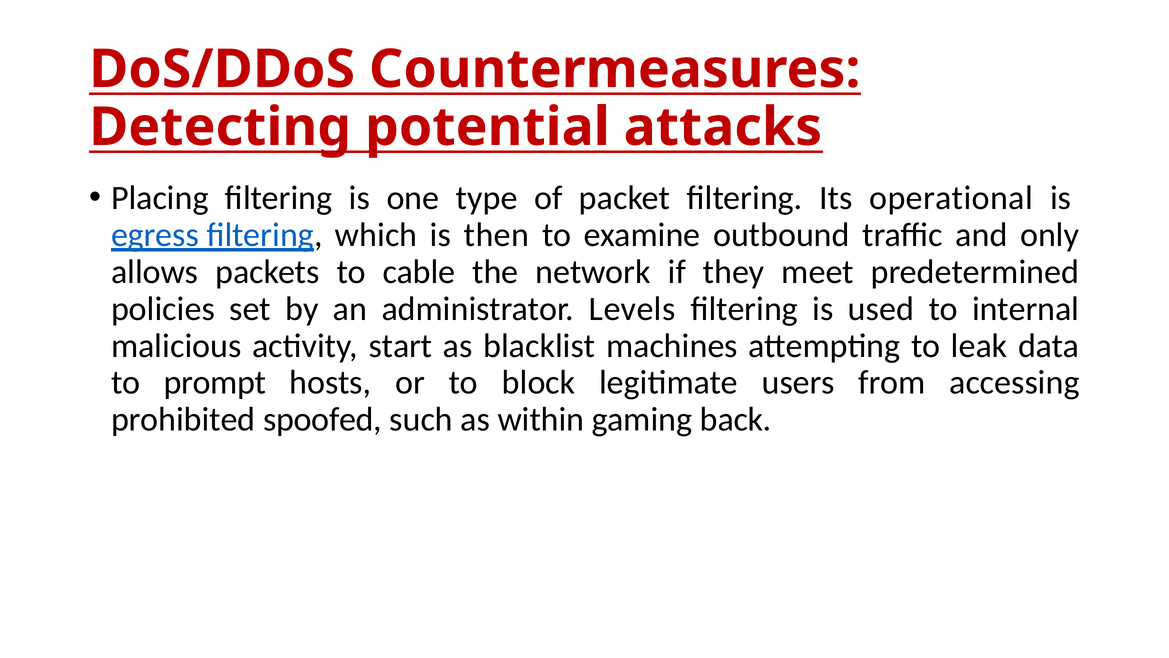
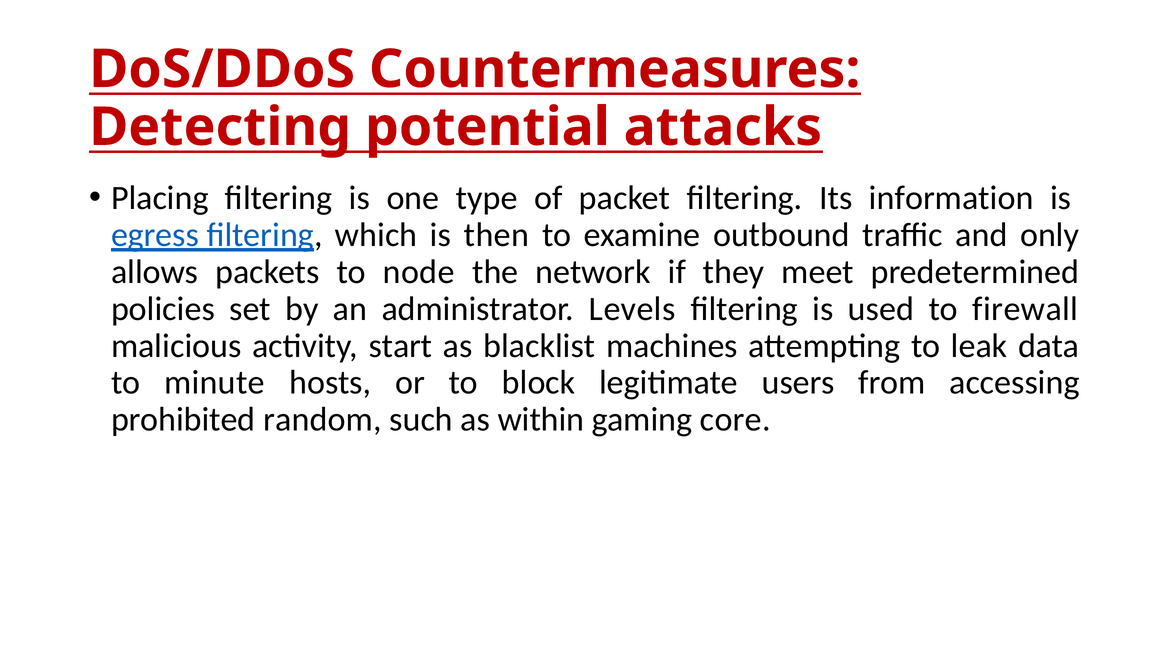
operational: operational -> information
cable: cable -> node
internal: internal -> firewall
prompt: prompt -> minute
spoofed: spoofed -> random
back: back -> core
